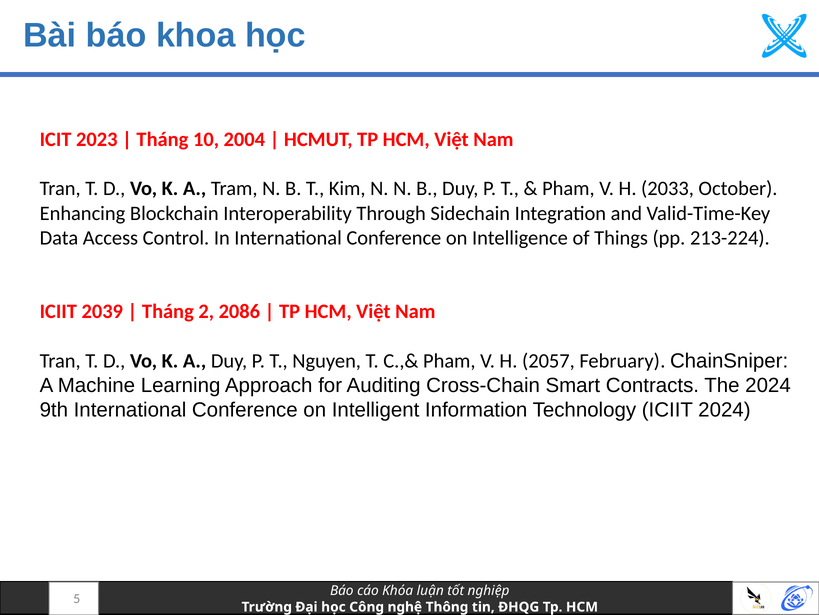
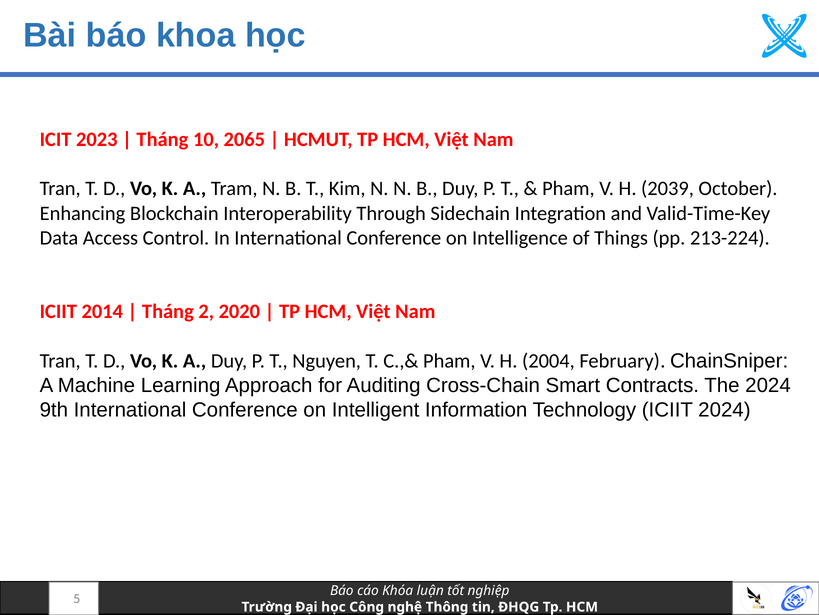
2004: 2004 -> 2065
2033: 2033 -> 2039
2039: 2039 -> 2014
2086: 2086 -> 2020
2057: 2057 -> 2004
